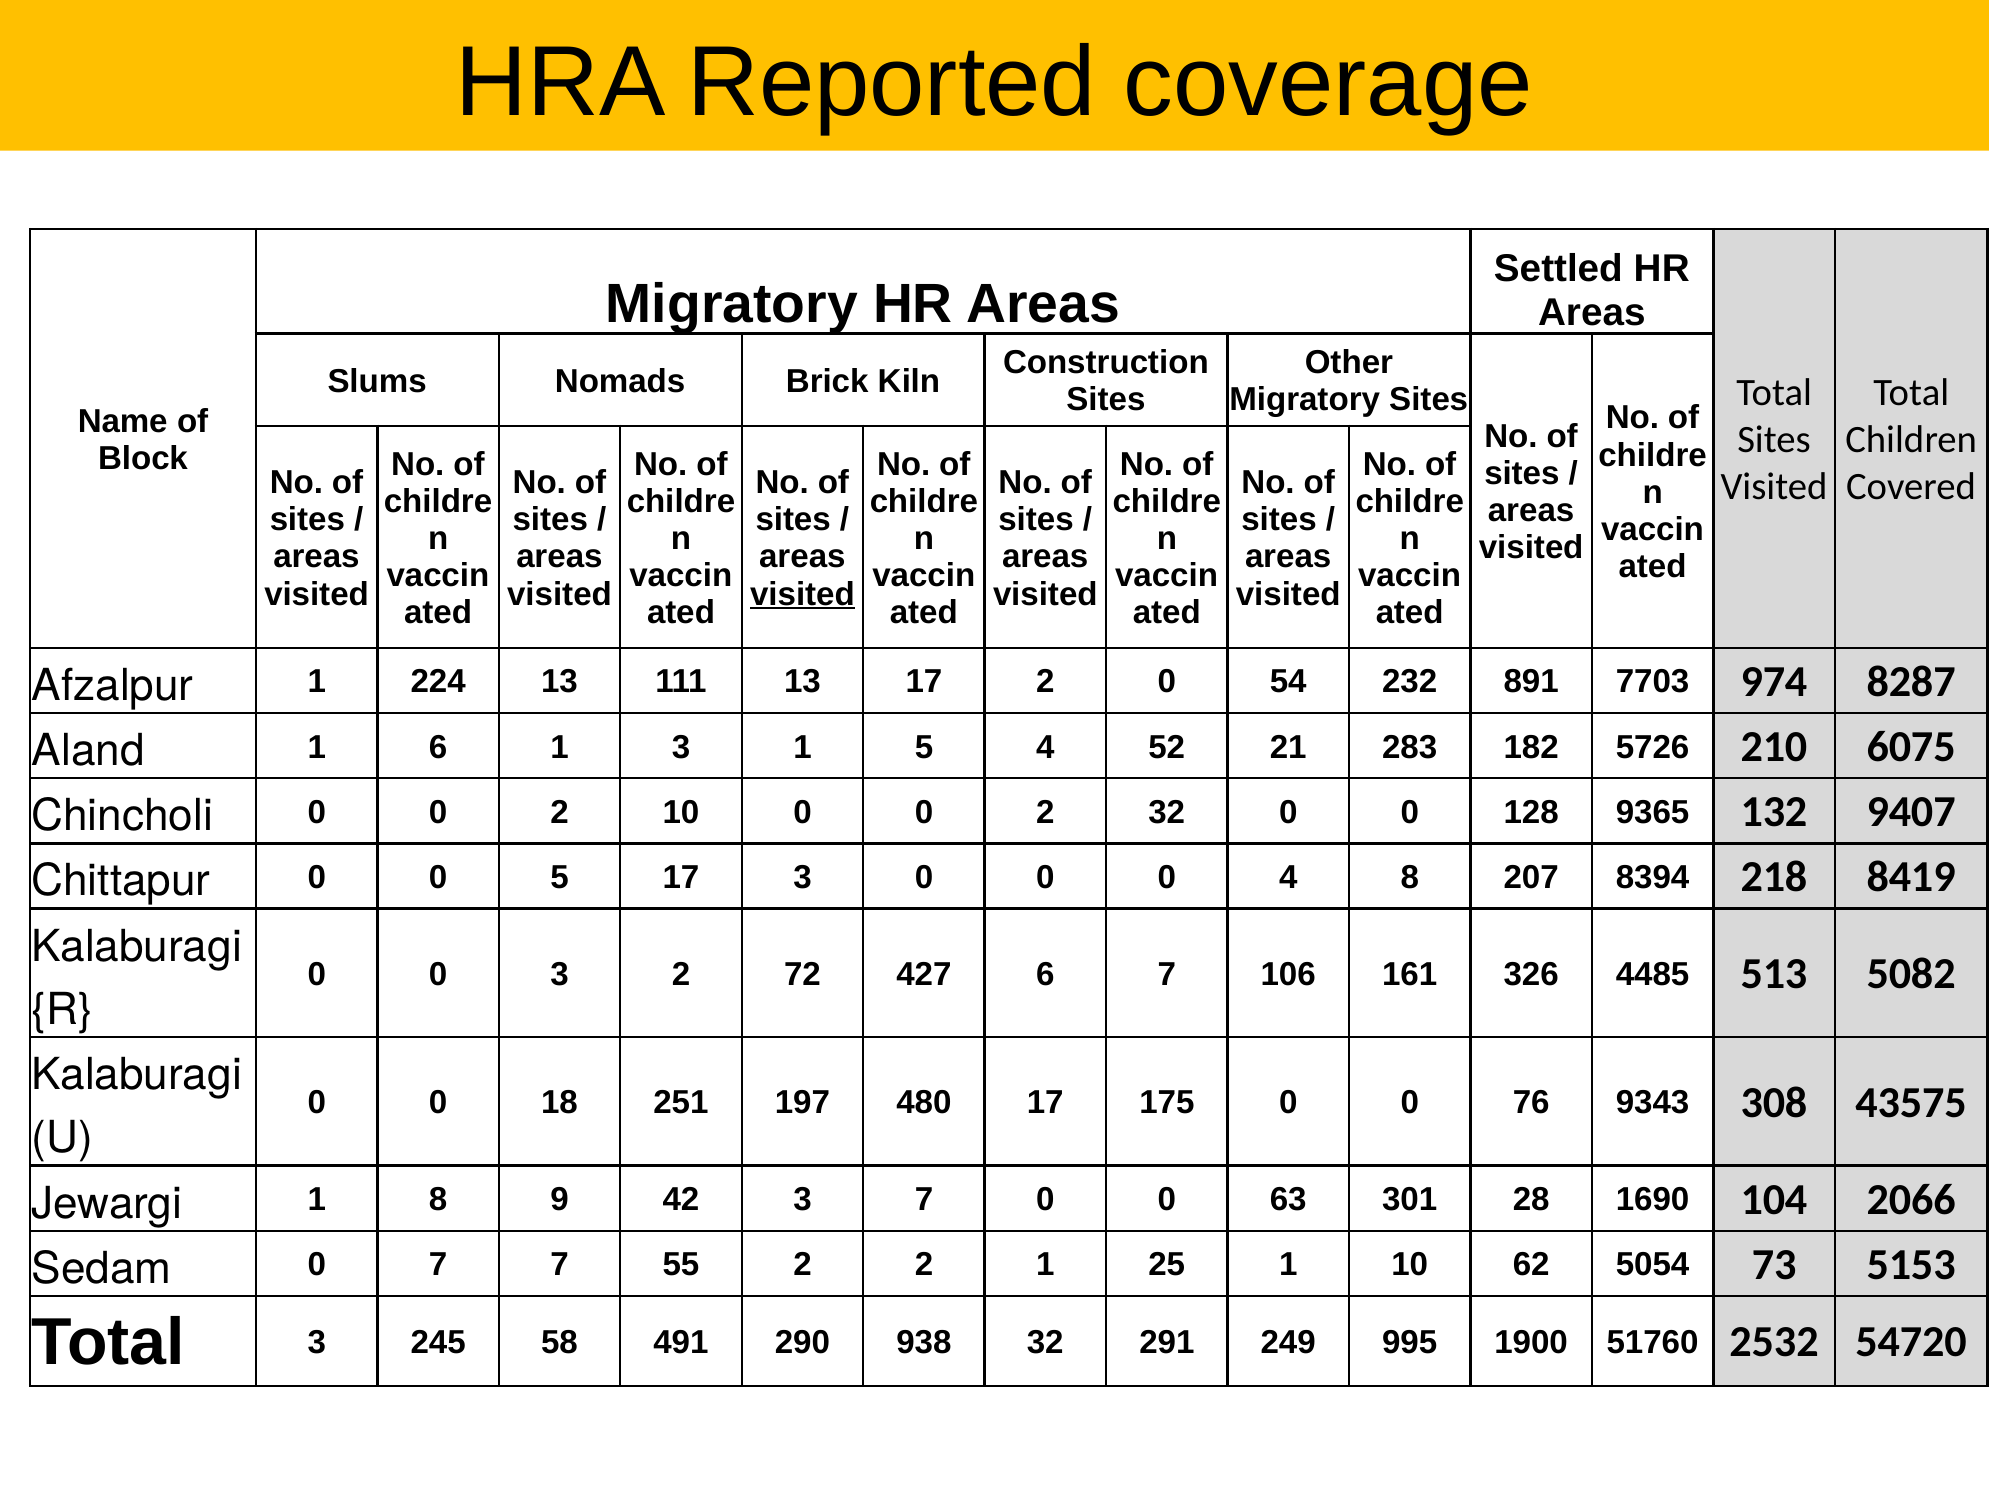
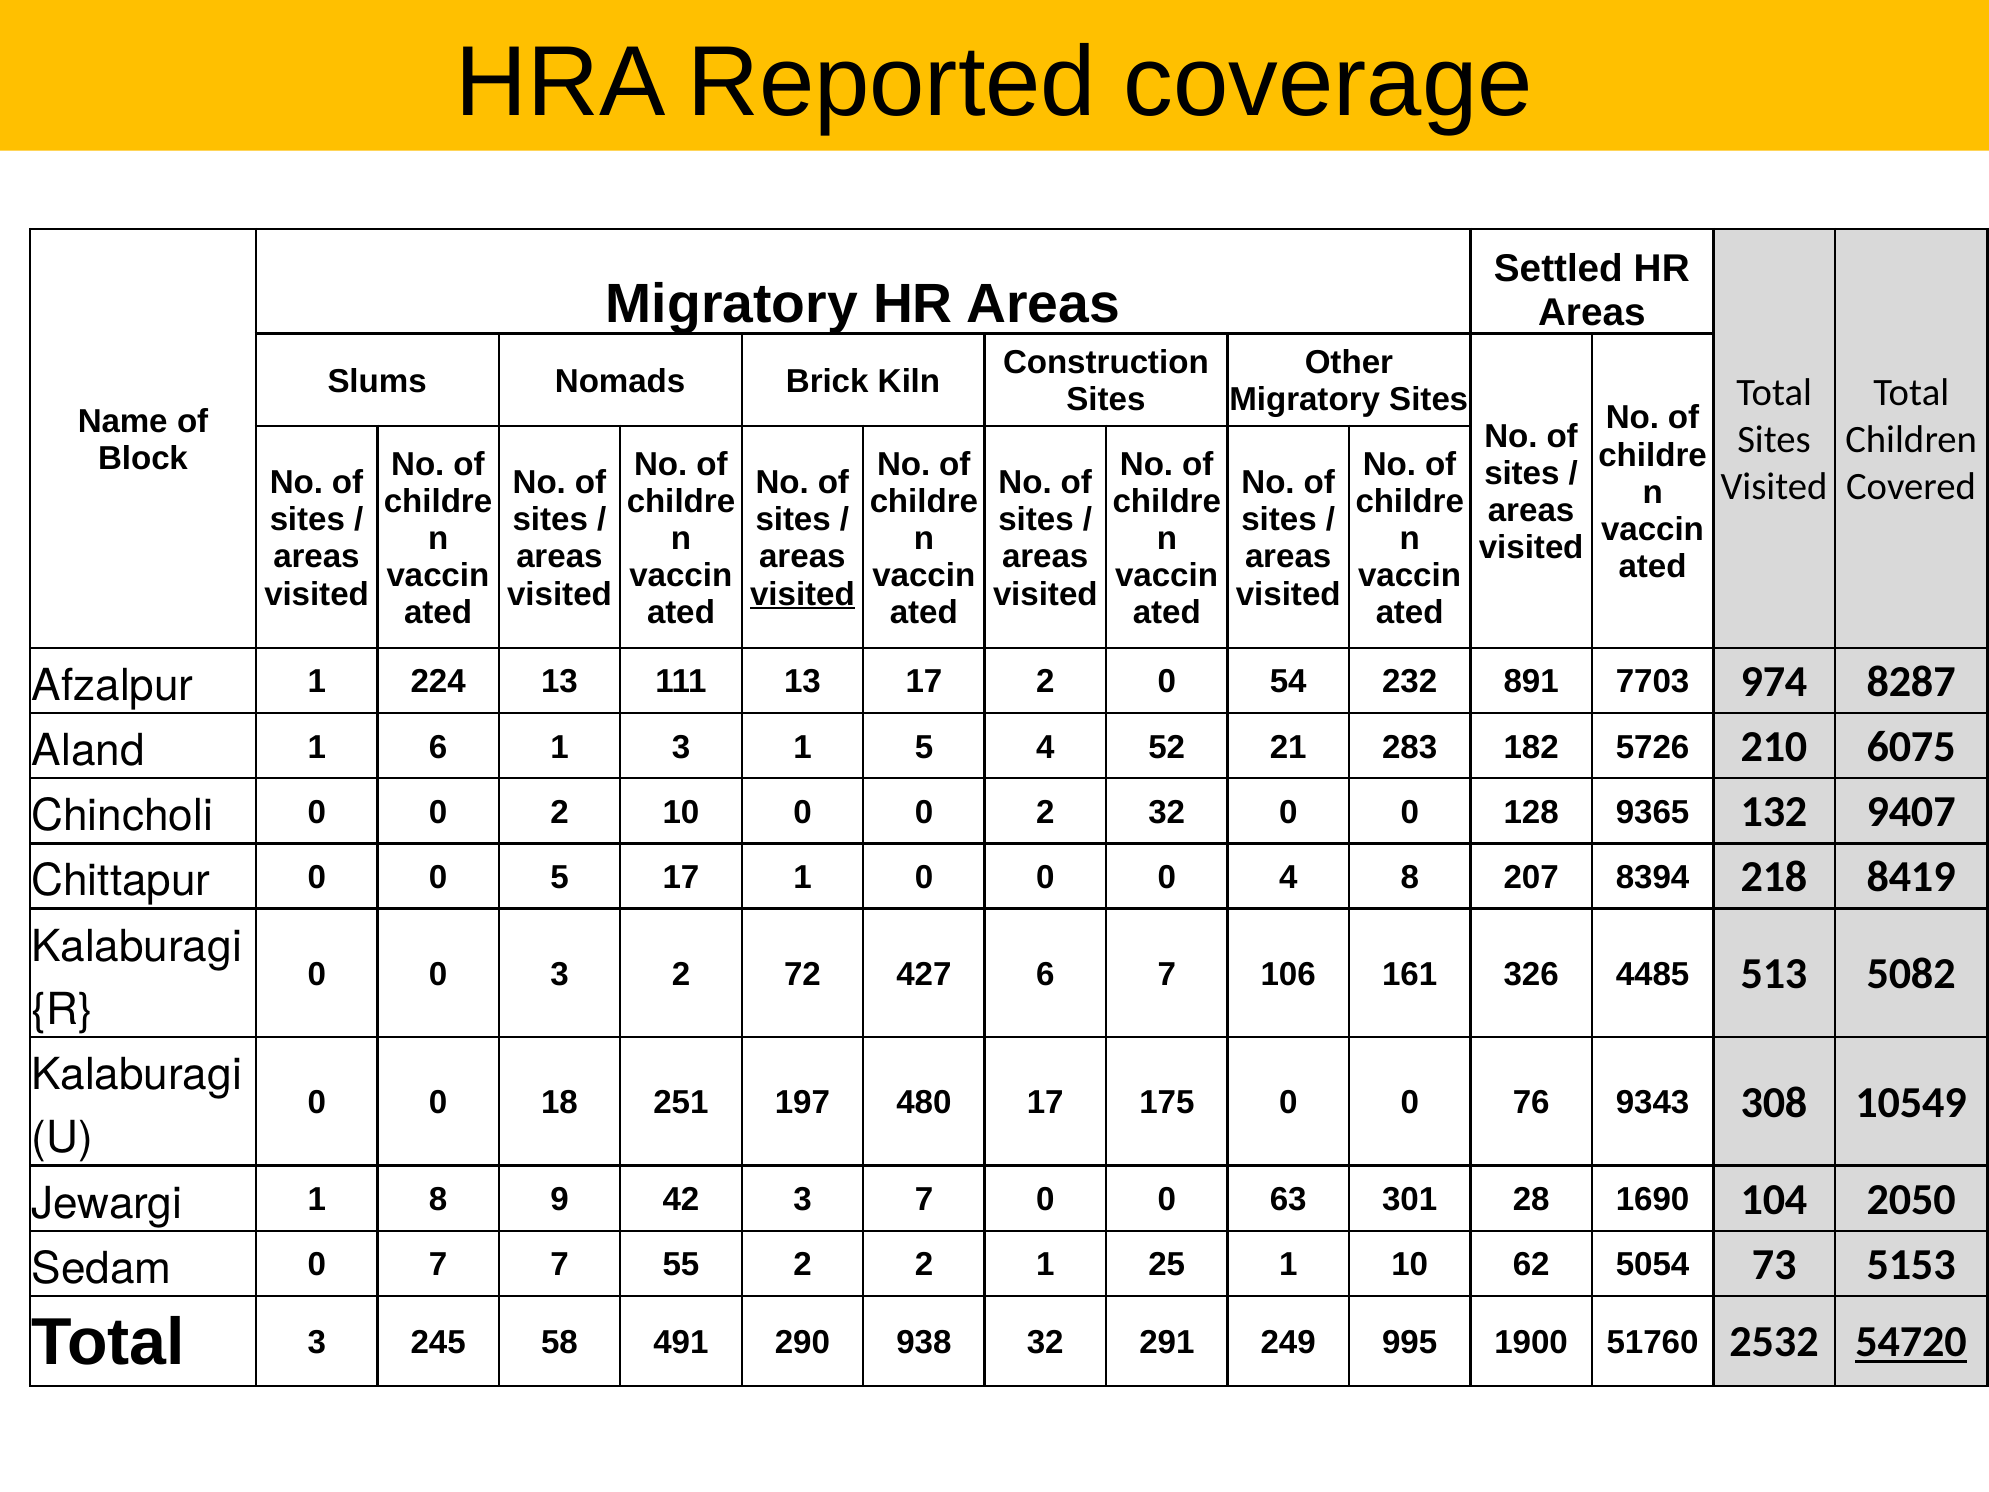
17 3: 3 -> 1
43575: 43575 -> 10549
2066: 2066 -> 2050
54720 underline: none -> present
